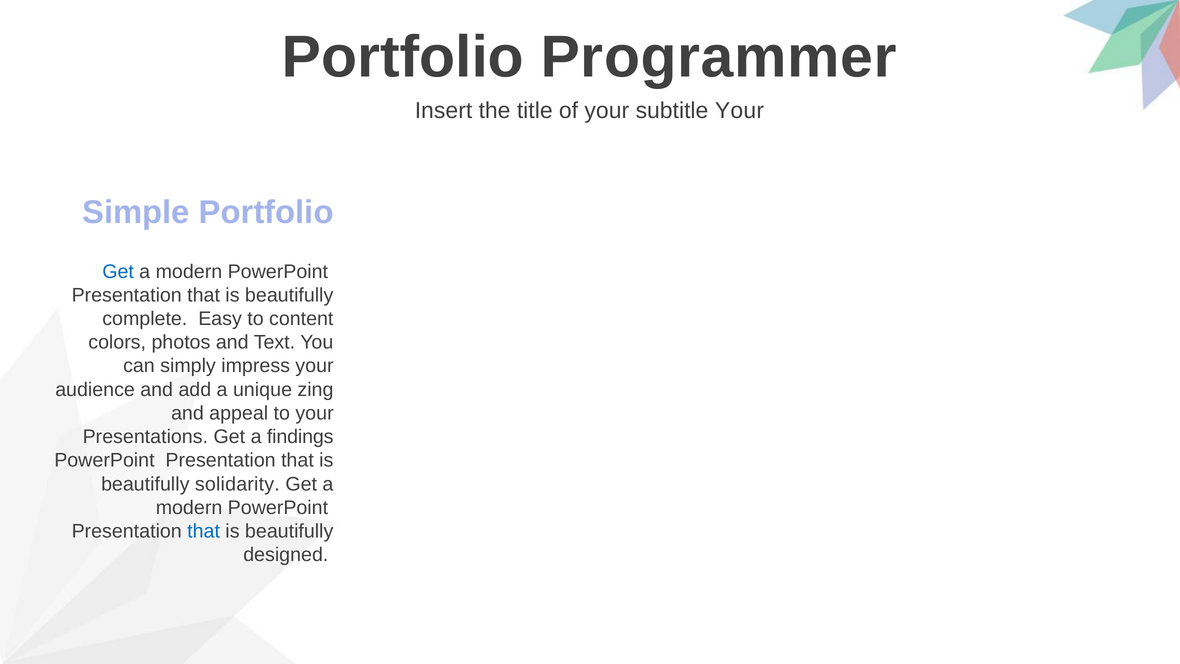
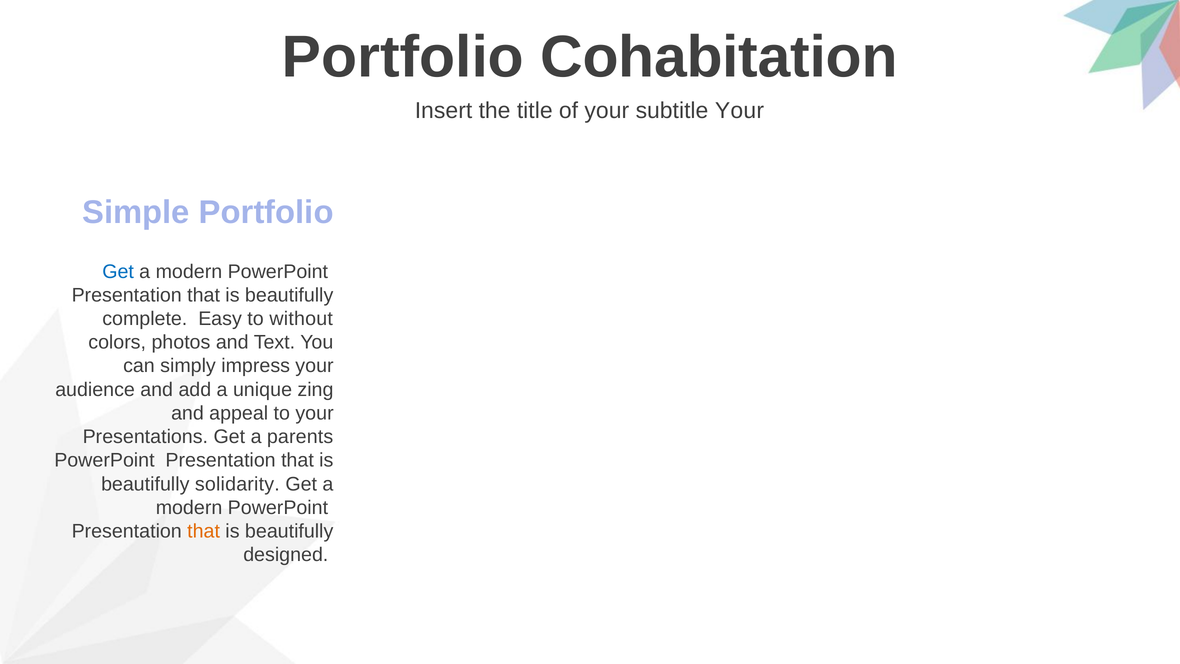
Programmer: Programmer -> Cohabitation
content: content -> without
findings: findings -> parents
that at (204, 531) colour: blue -> orange
